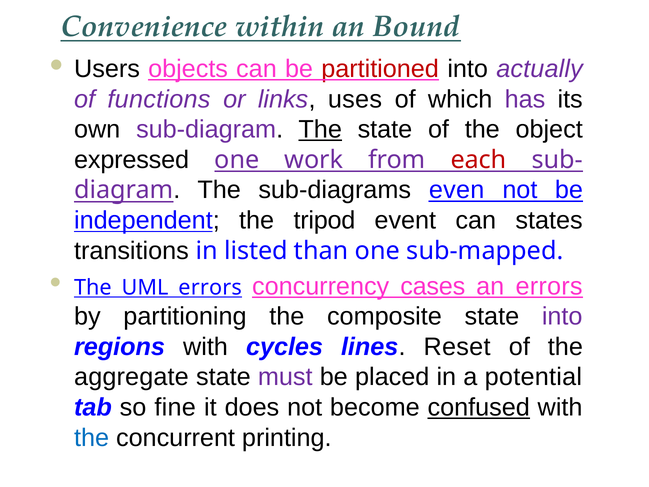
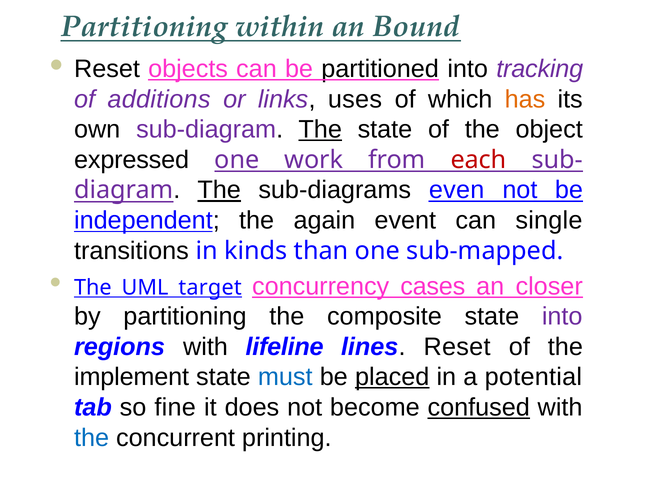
Convenience at (144, 26): Convenience -> Partitioning
Users at (107, 69): Users -> Reset
partitioned colour: red -> black
actually: actually -> tracking
functions: functions -> additions
has colour: purple -> orange
The at (219, 190) underline: none -> present
tripod: tripod -> again
states: states -> single
listed: listed -> kinds
UML errors: errors -> target
an errors: errors -> closer
cycles: cycles -> lifeline
aggregate: aggregate -> implement
must colour: purple -> blue
placed underline: none -> present
